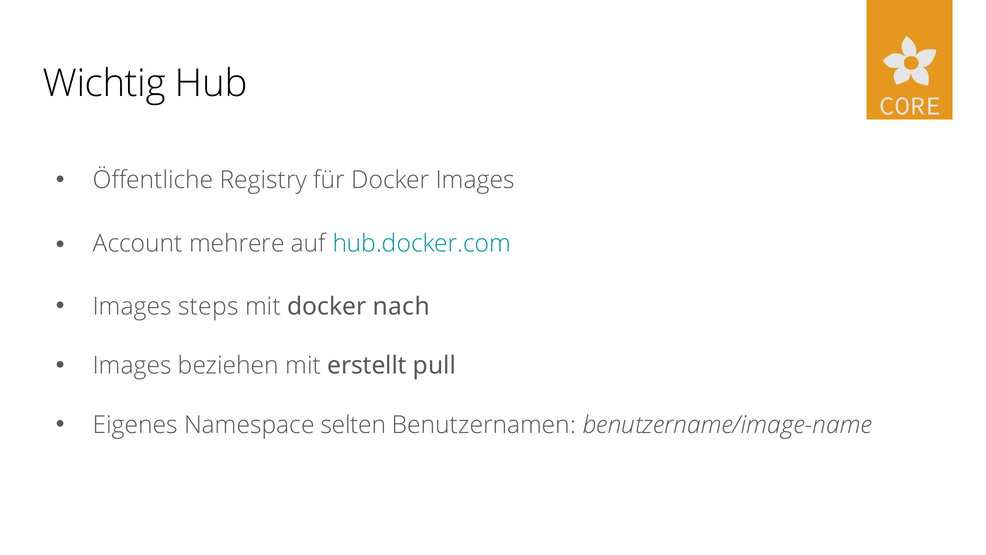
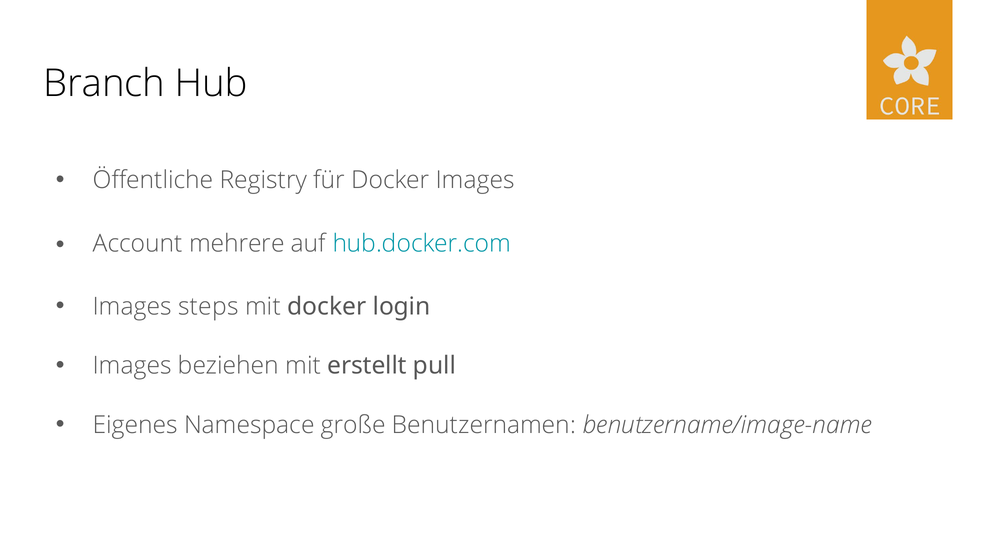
Wichtig: Wichtig -> Branch
nach: nach -> login
selten: selten -> große
